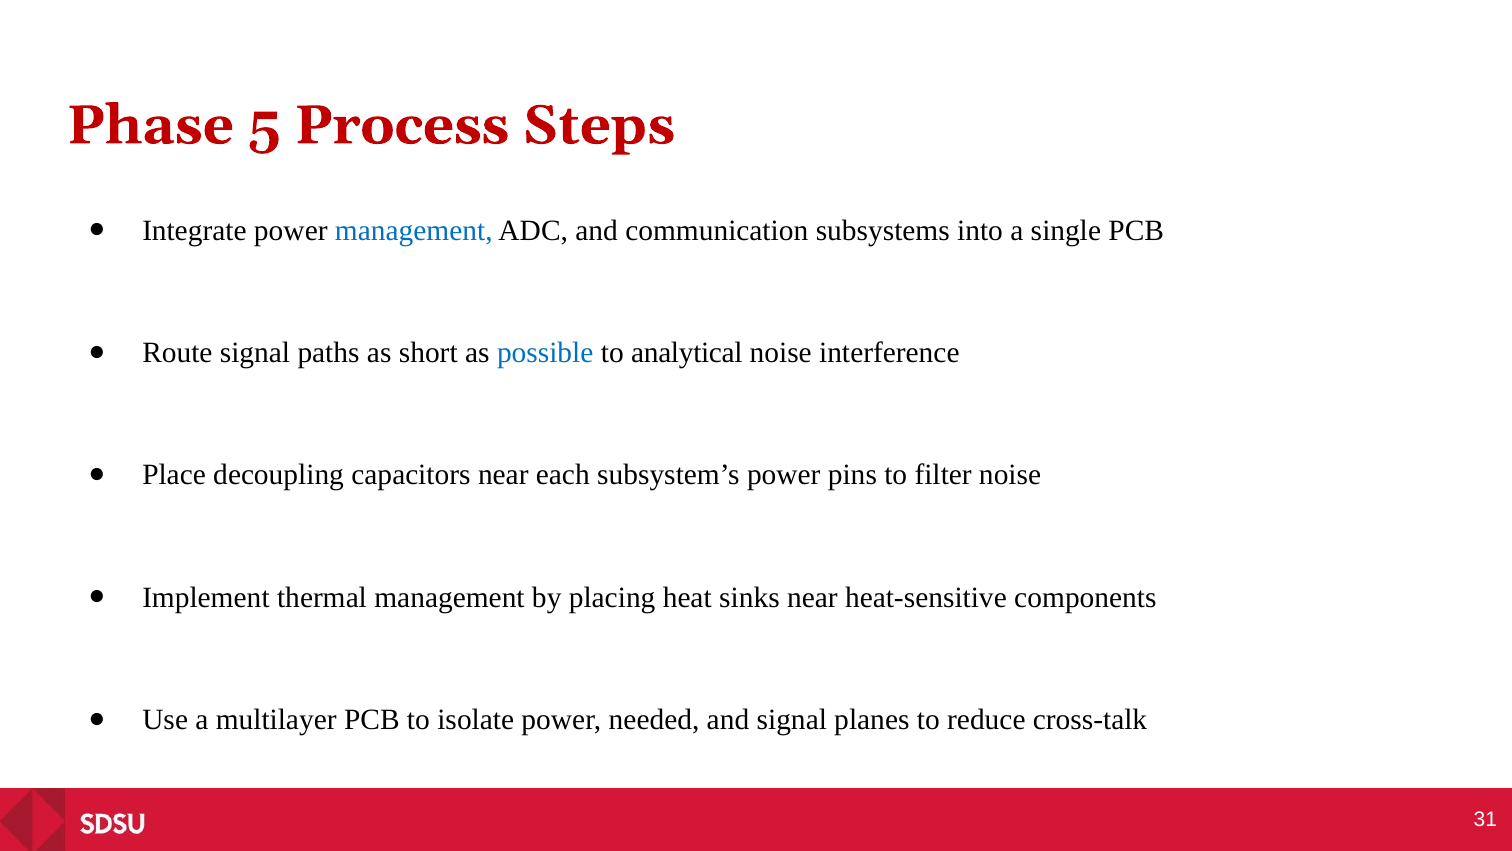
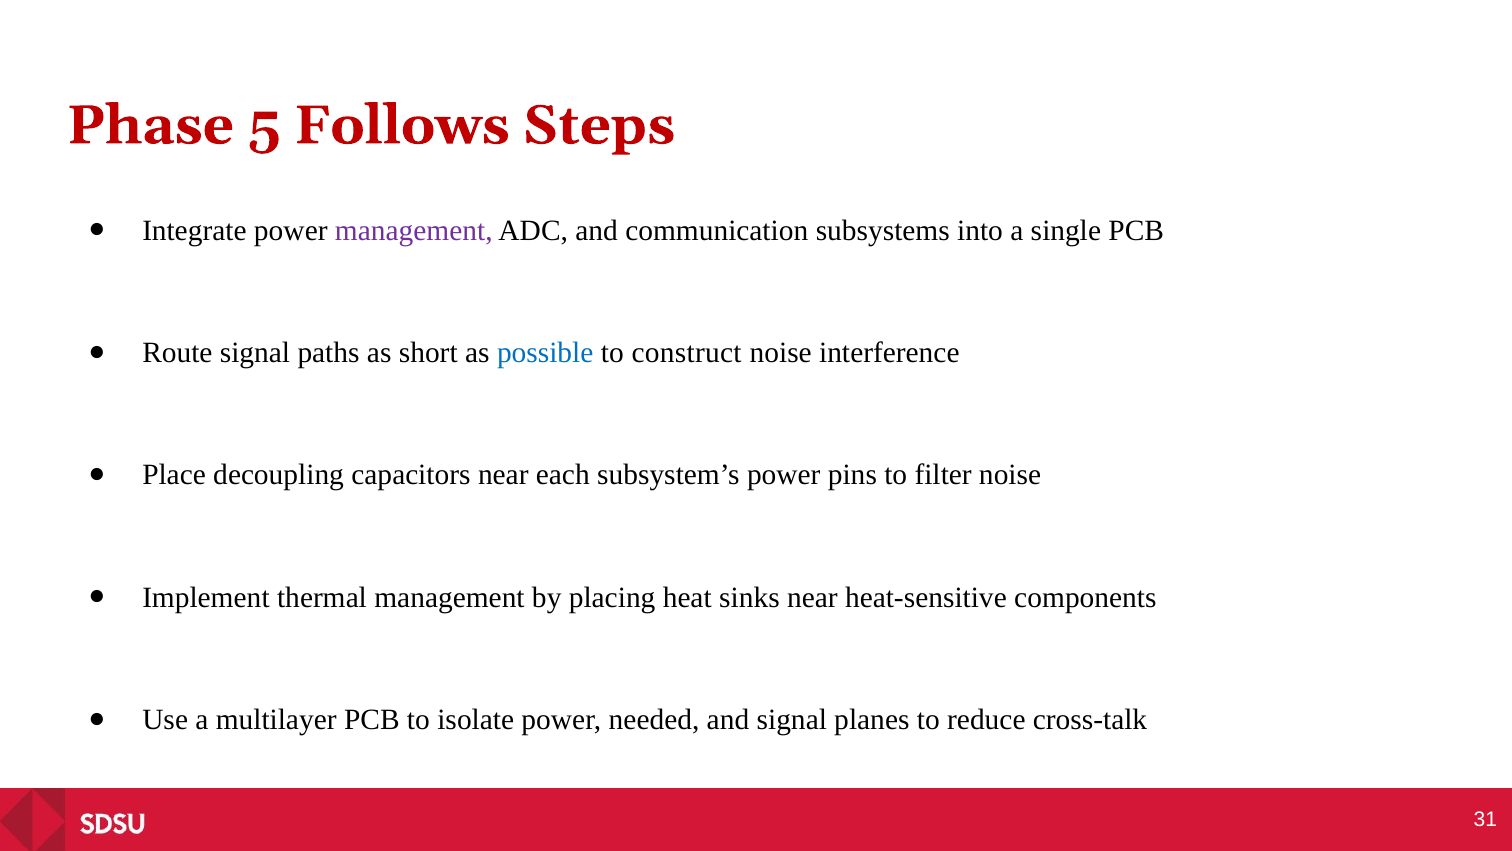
Process: Process -> Follows
management at (414, 230) colour: blue -> purple
analytical: analytical -> construct
